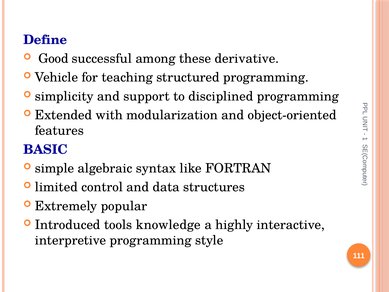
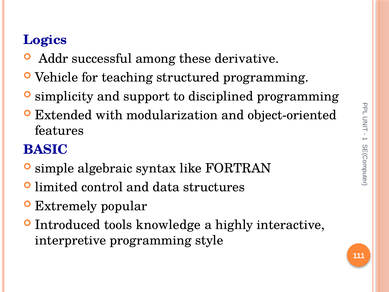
Define: Define -> Logics
Good: Good -> Addr
